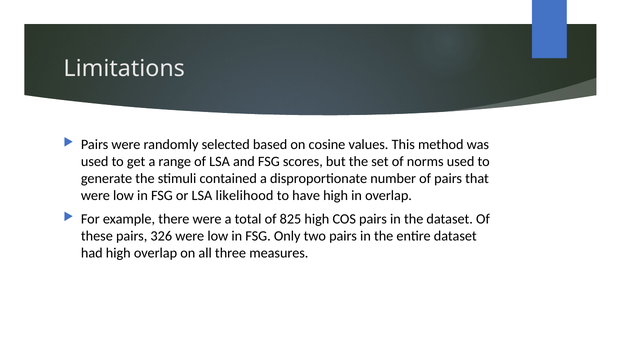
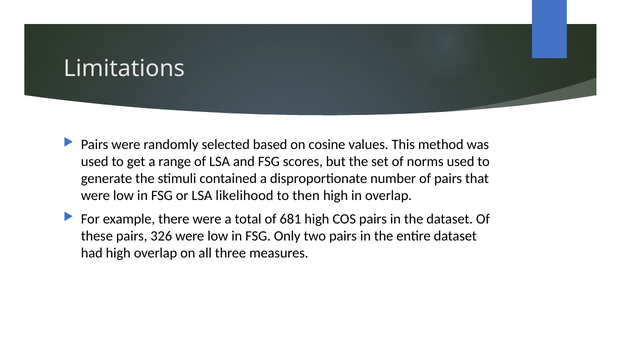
have: have -> then
825: 825 -> 681
